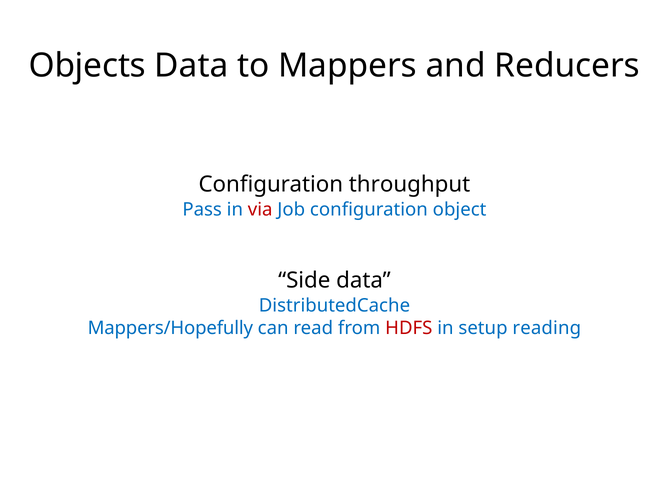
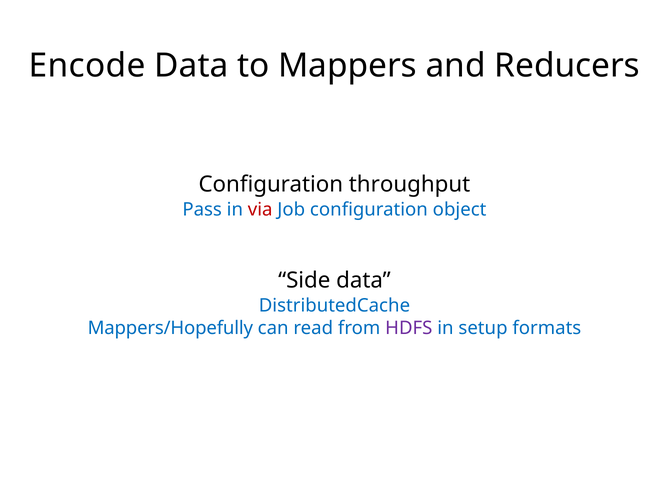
Objects: Objects -> Encode
HDFS colour: red -> purple
reading: reading -> formats
